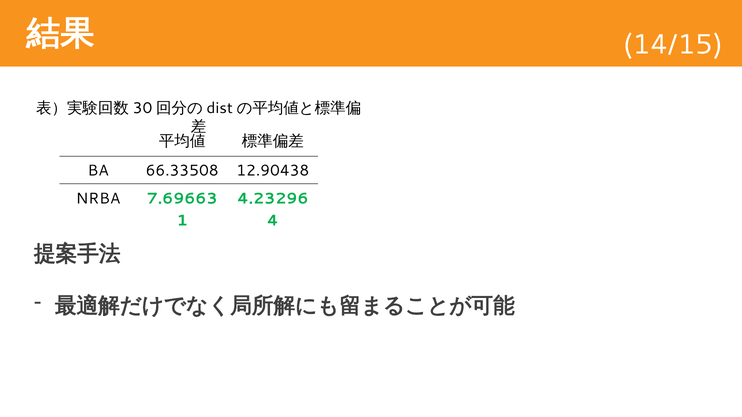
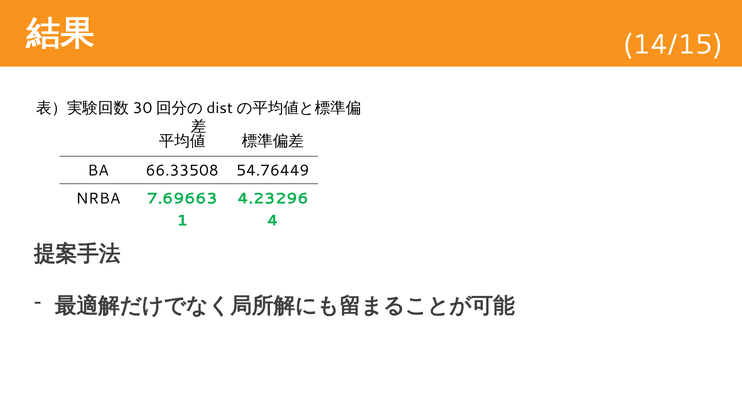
12.90438: 12.90438 -> 54.76449
